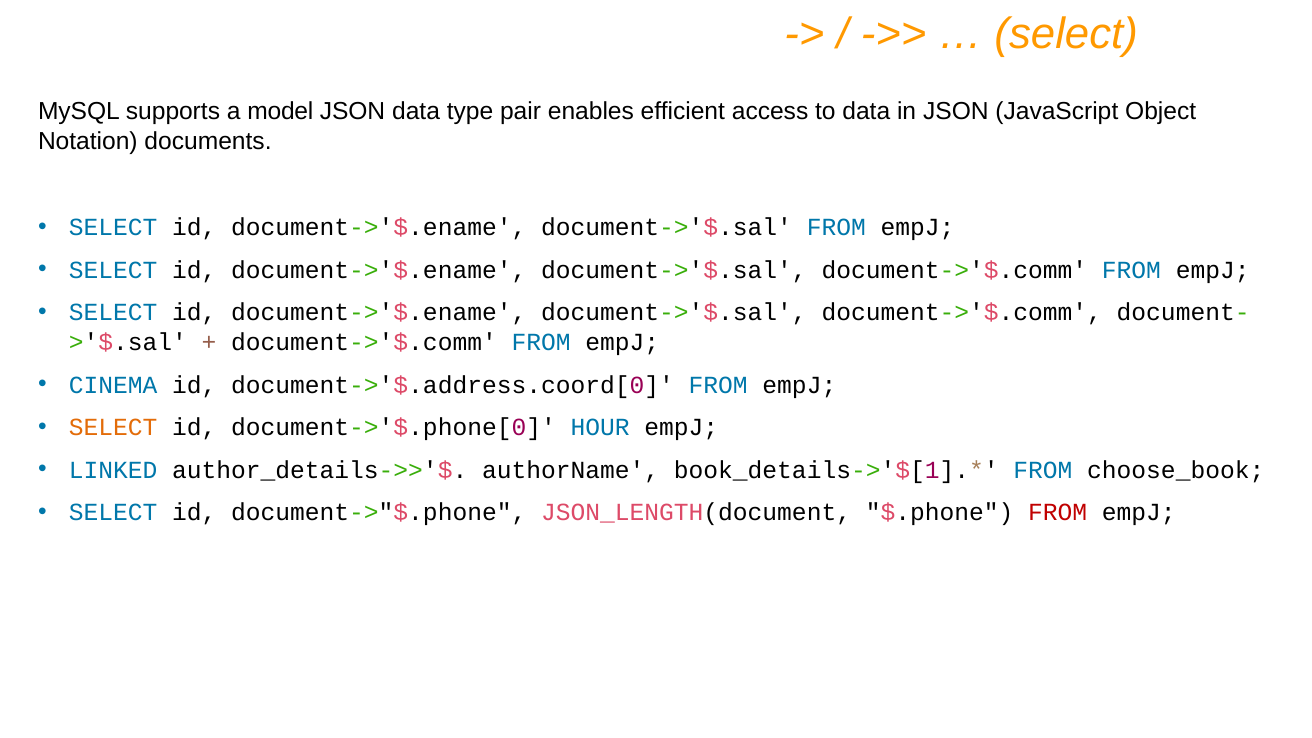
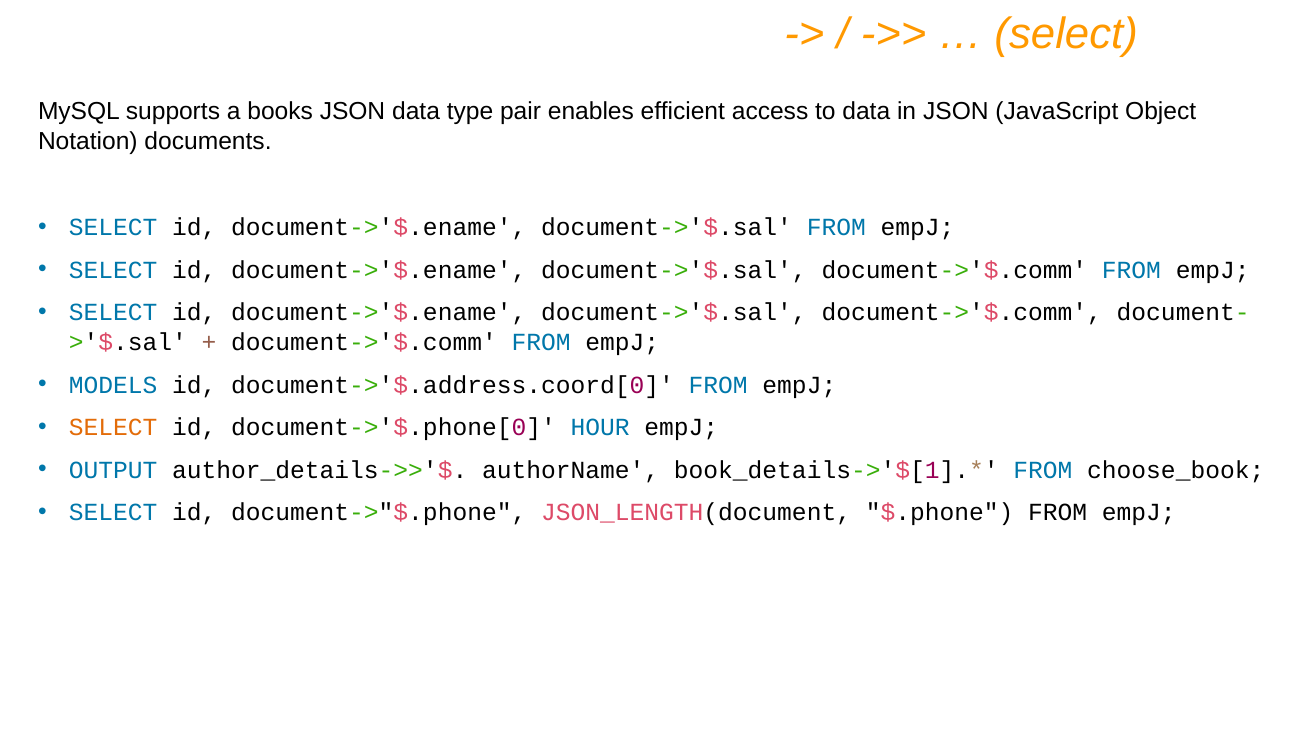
model: model -> books
CINEMA: CINEMA -> MODELS
LINKED: LINKED -> OUTPUT
FROM at (1058, 513) colour: red -> black
